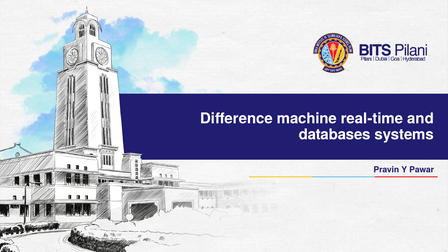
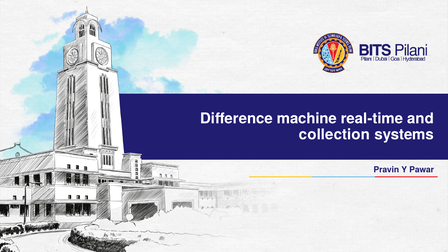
databases: databases -> collection
